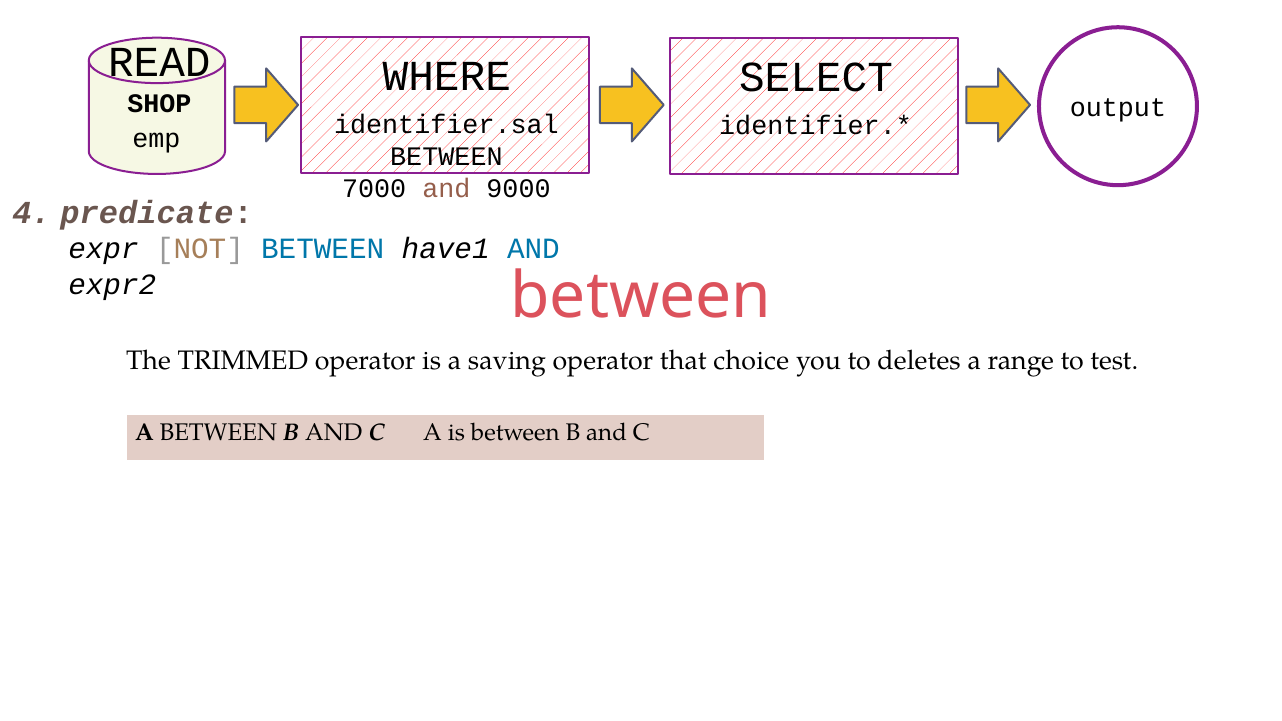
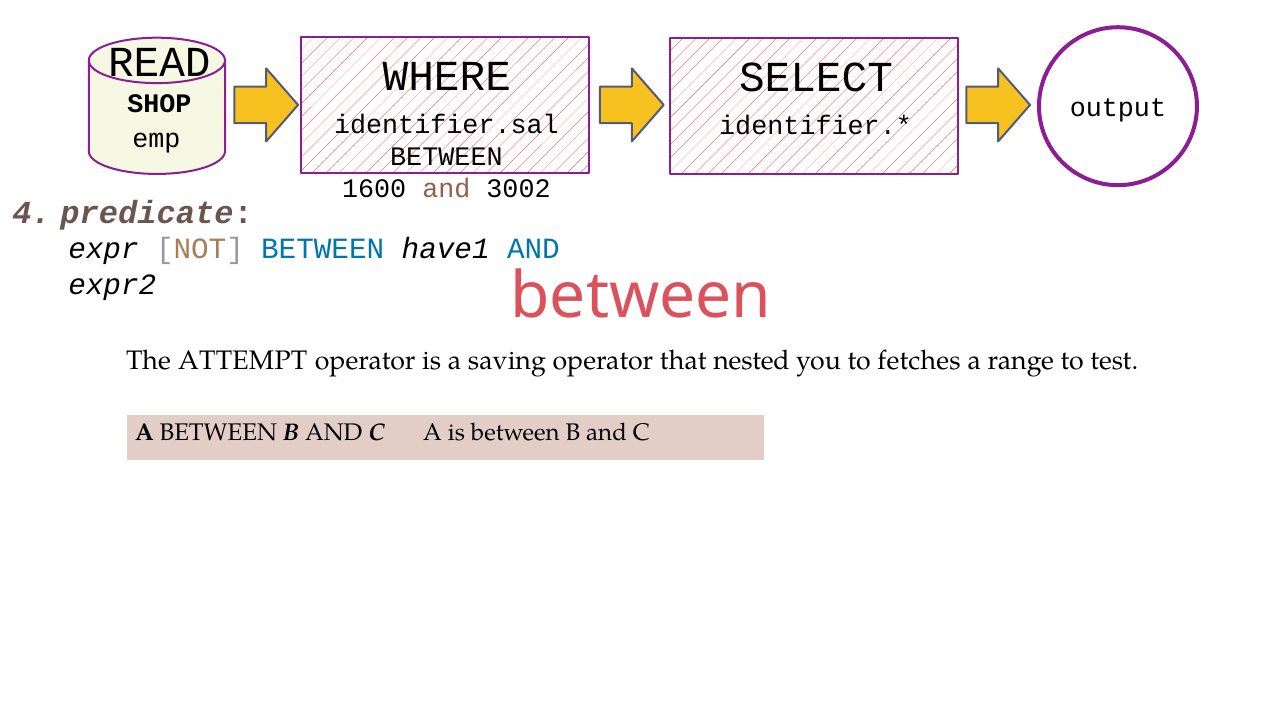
7000: 7000 -> 1600
9000: 9000 -> 3002
TRIMMED: TRIMMED -> ATTEMPT
choice: choice -> nested
deletes: deletes -> fetches
